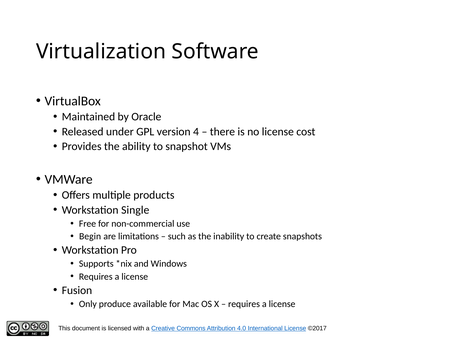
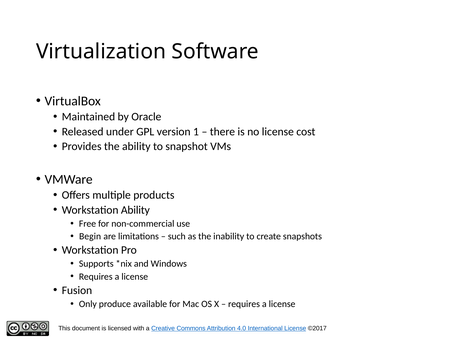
4: 4 -> 1
Workstation Single: Single -> Ability
